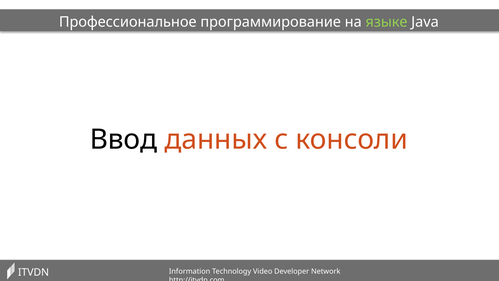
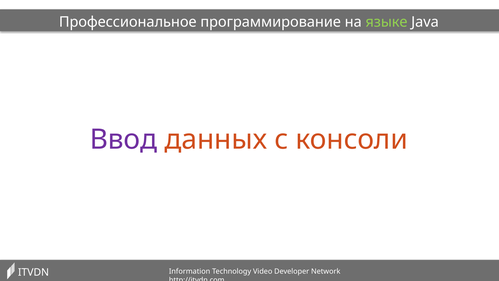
Ввод colour: black -> purple
